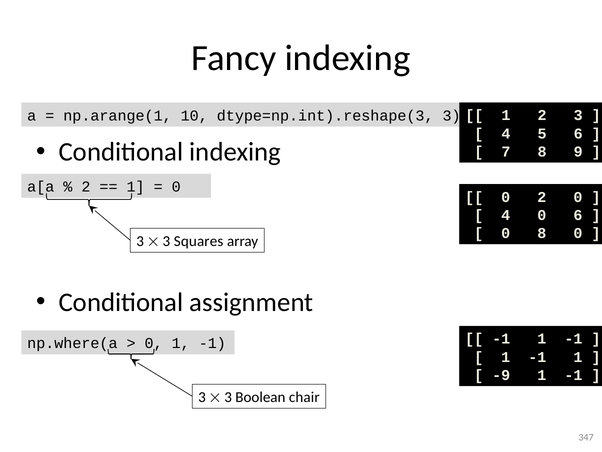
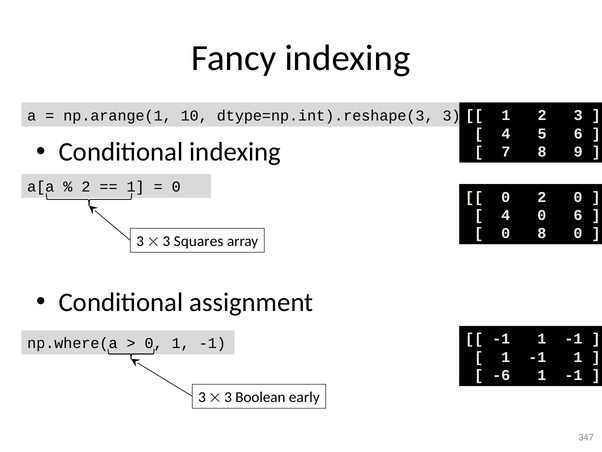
-9: -9 -> -6
chair: chair -> early
